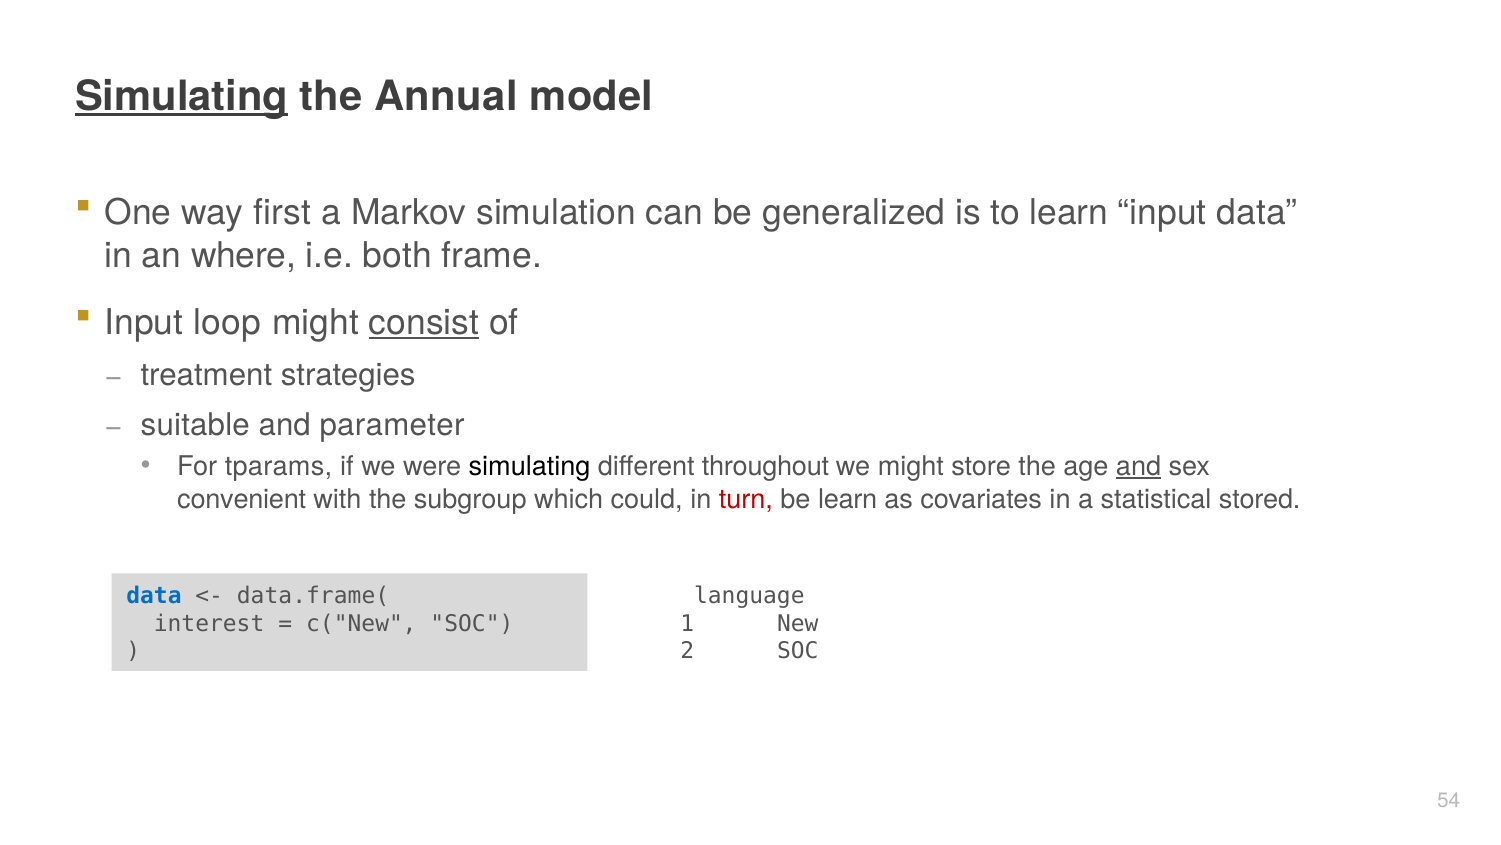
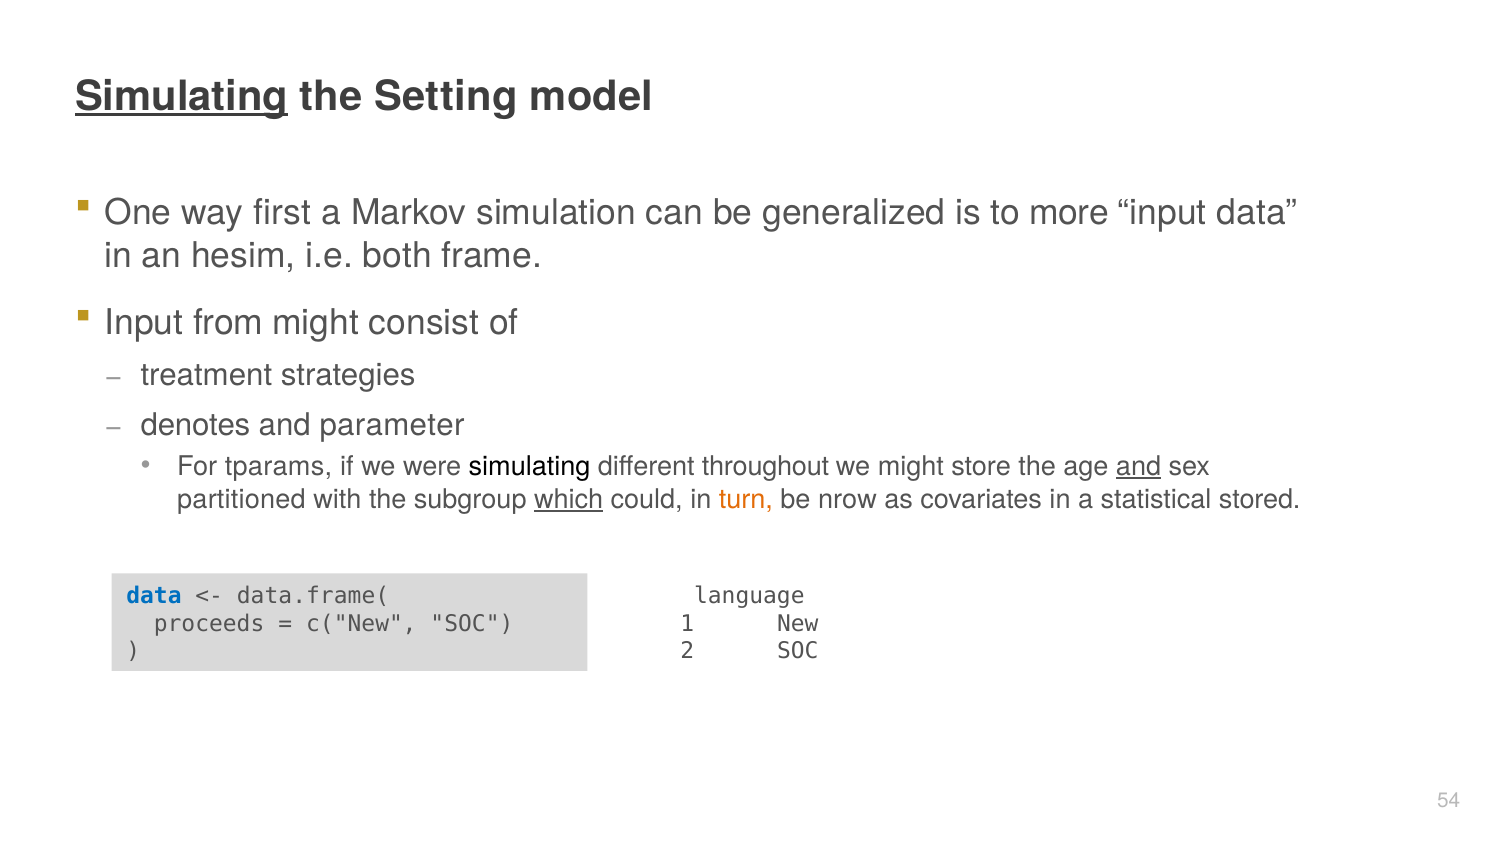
Annual: Annual -> Setting
to learn: learn -> more
where: where -> hesim
loop: loop -> from
consist underline: present -> none
suitable: suitable -> denotes
convenient: convenient -> partitioned
which underline: none -> present
turn colour: red -> orange
be learn: learn -> nrow
interest: interest -> proceeds
